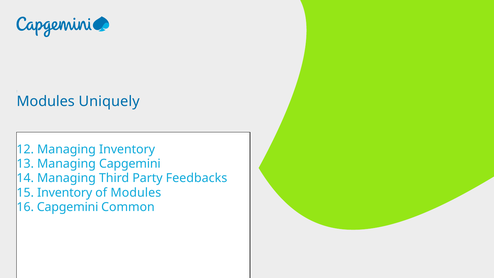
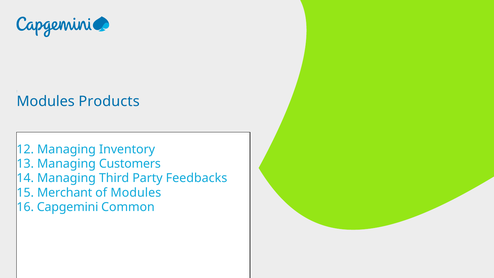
Uniquely: Uniquely -> Products
Managing Capgemini: Capgemini -> Customers
15 Inventory: Inventory -> Merchant
